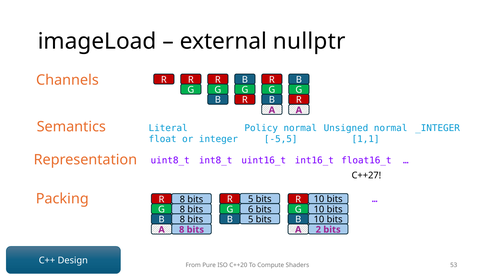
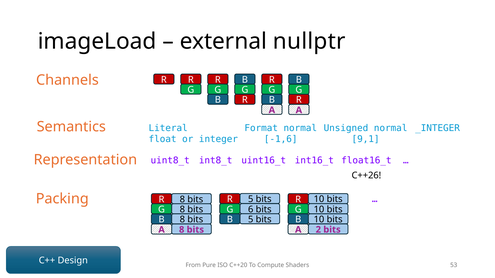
Policy: Policy -> Format
-5,5: -5,5 -> -1,6
1,1: 1,1 -> 9,1
C++27: C++27 -> C++26
